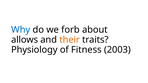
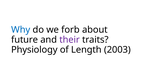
allows: allows -> future
their colour: orange -> purple
Fitness: Fitness -> Length
